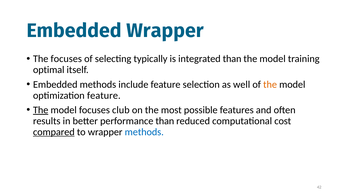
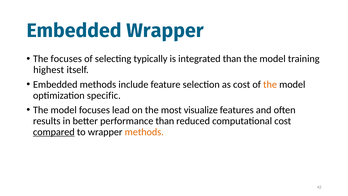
optimal: optimal -> highest
as well: well -> cost
optimization feature: feature -> specific
The at (41, 110) underline: present -> none
club: club -> lead
possible: possible -> visualize
methods at (144, 132) colour: blue -> orange
